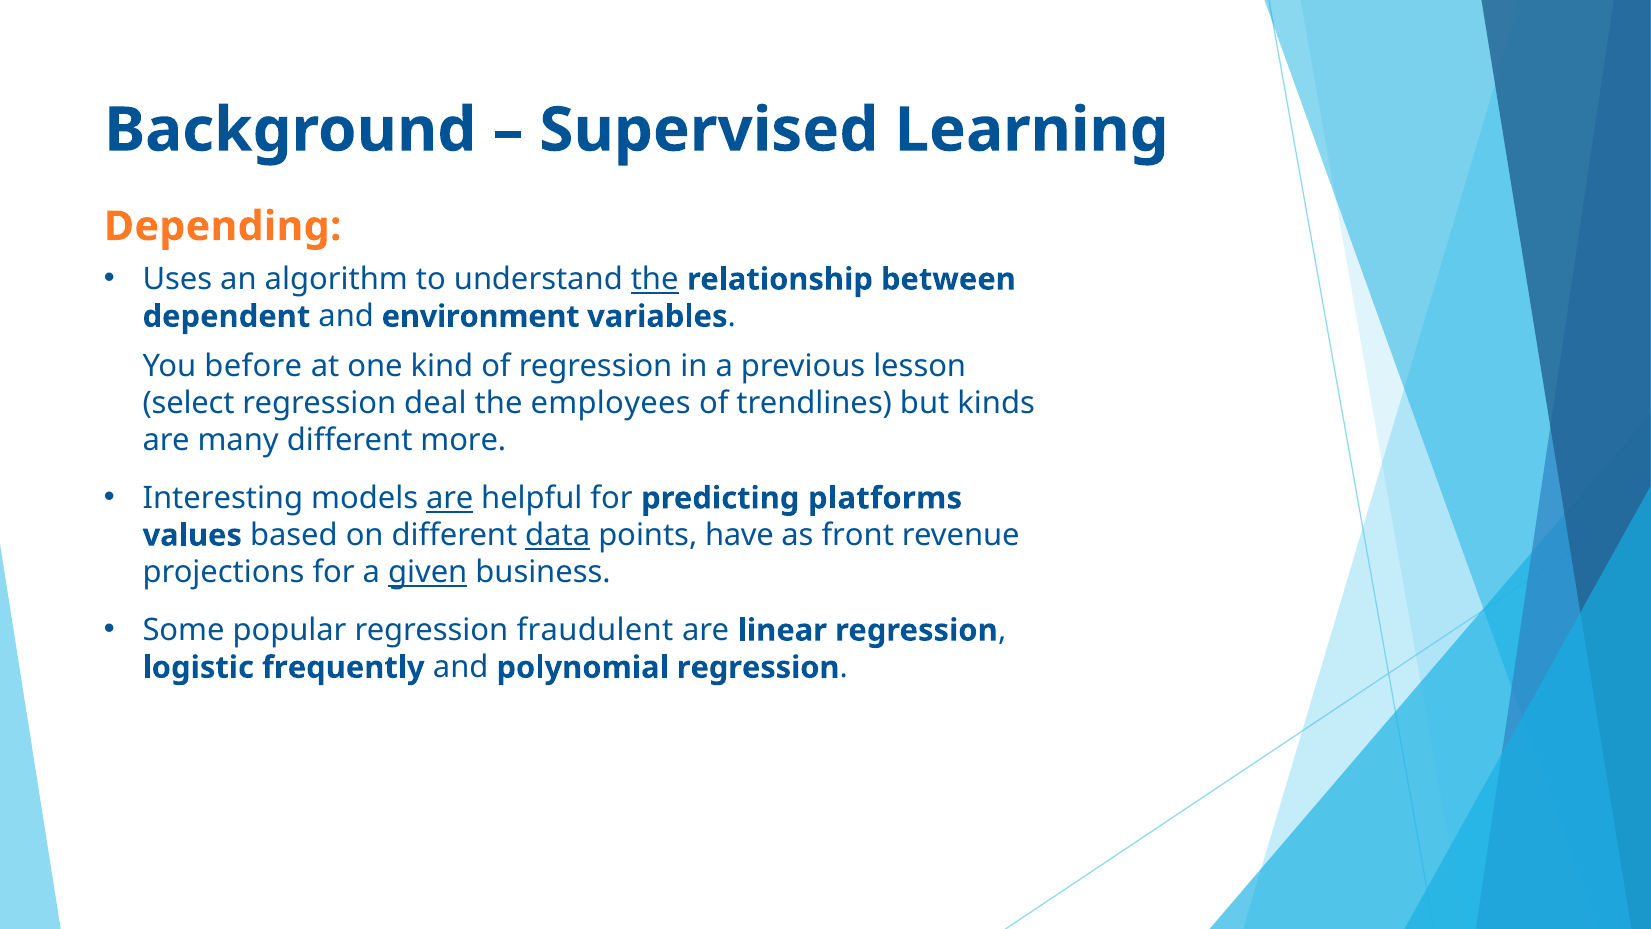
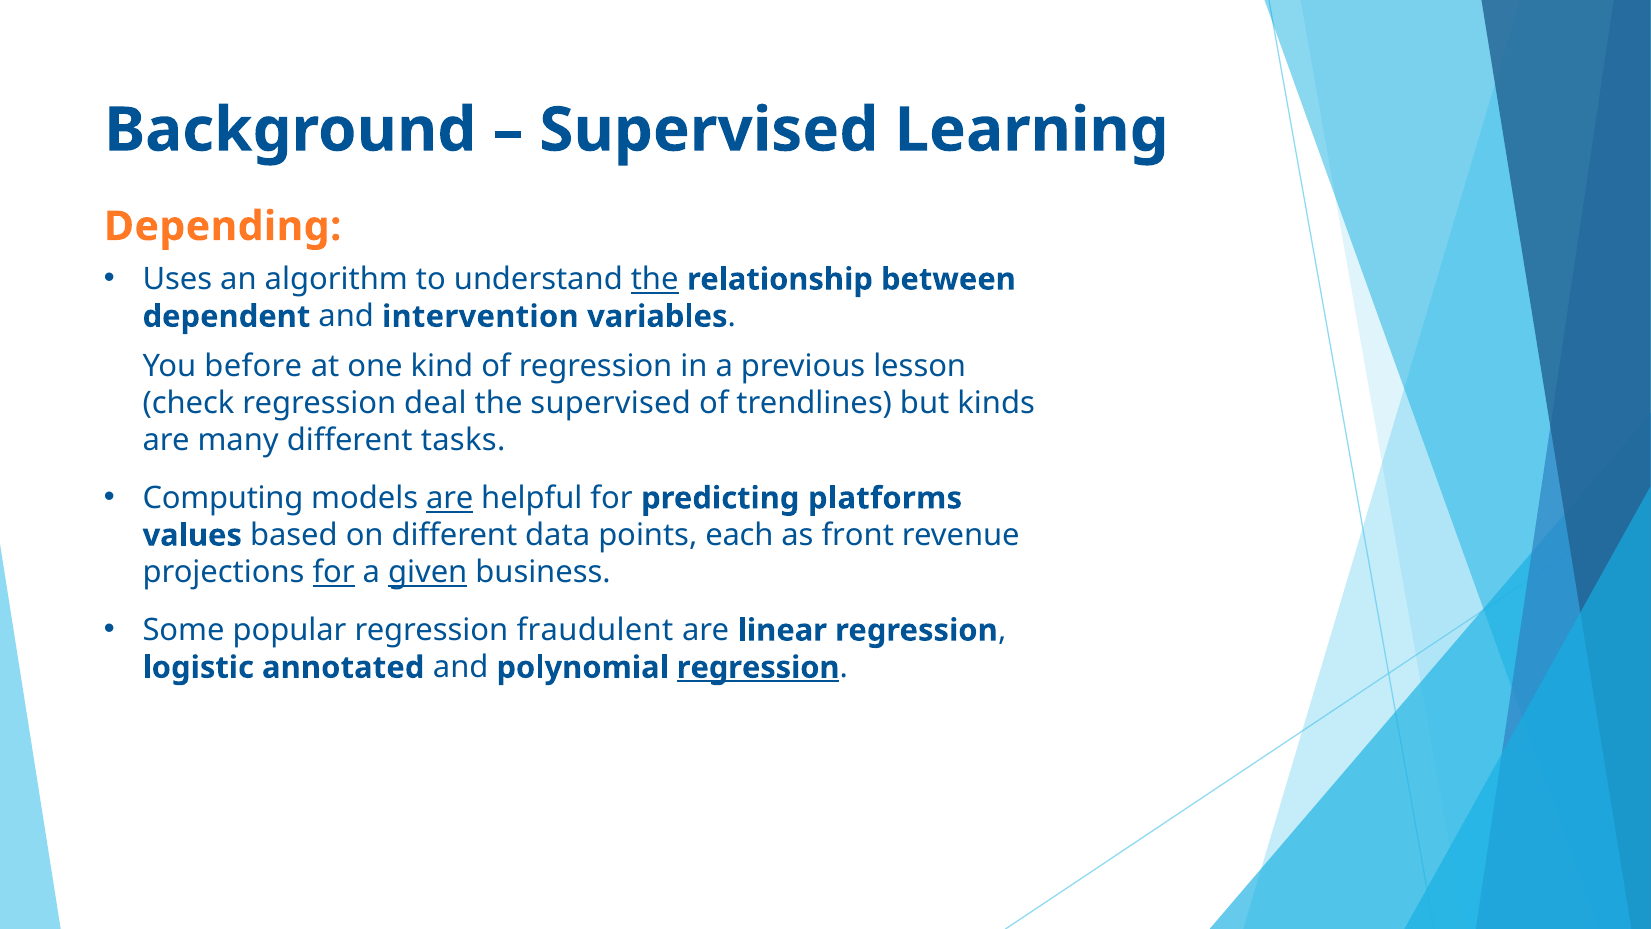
environment: environment -> intervention
select: select -> check
the employees: employees -> supervised
more: more -> tasks
Interesting: Interesting -> Computing
data underline: present -> none
have: have -> each
for at (334, 572) underline: none -> present
frequently: frequently -> annotated
regression at (758, 667) underline: none -> present
